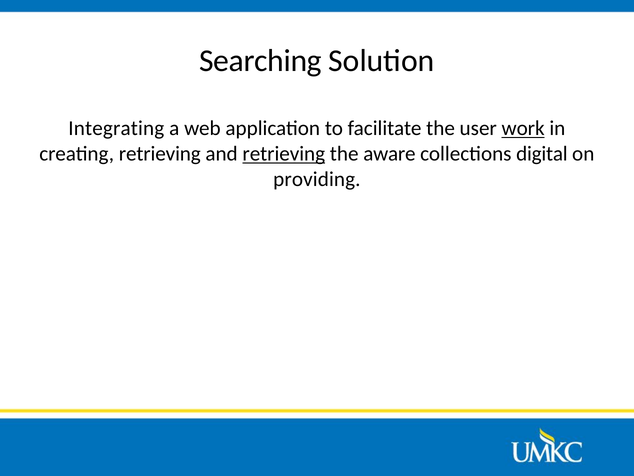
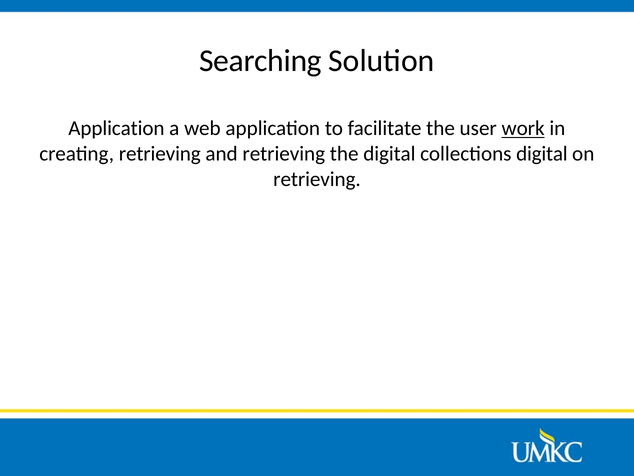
Integrating at (116, 128): Integrating -> Application
retrieving at (284, 154) underline: present -> none
the aware: aware -> digital
providing at (317, 179): providing -> retrieving
